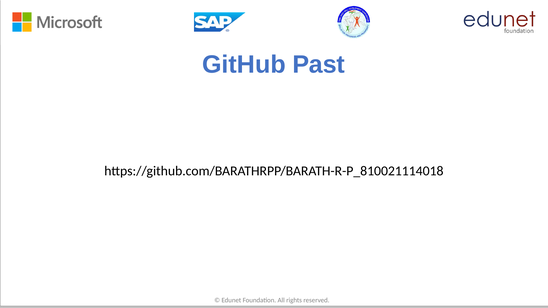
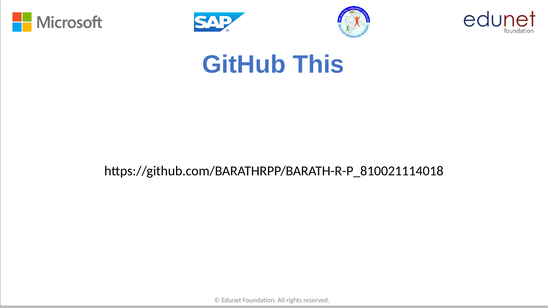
Past: Past -> This
